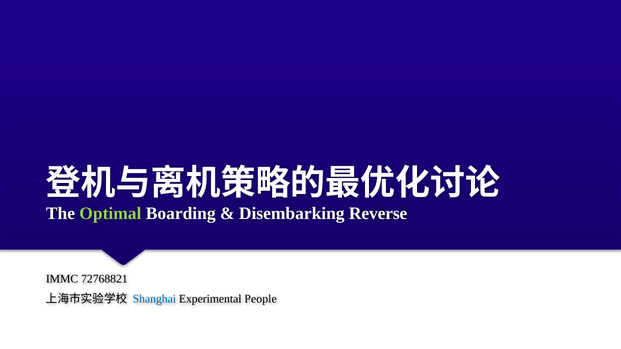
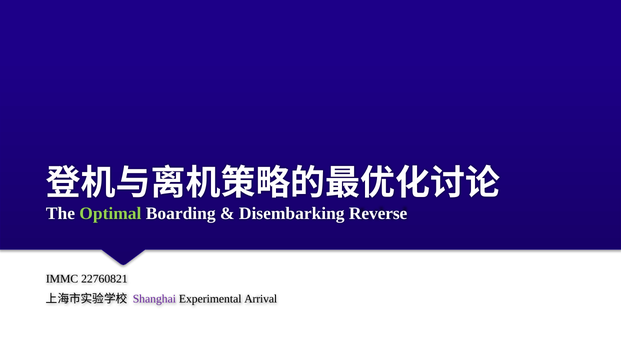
72768821: 72768821 -> 22760821
Shanghai colour: blue -> purple
People: People -> Arrival
